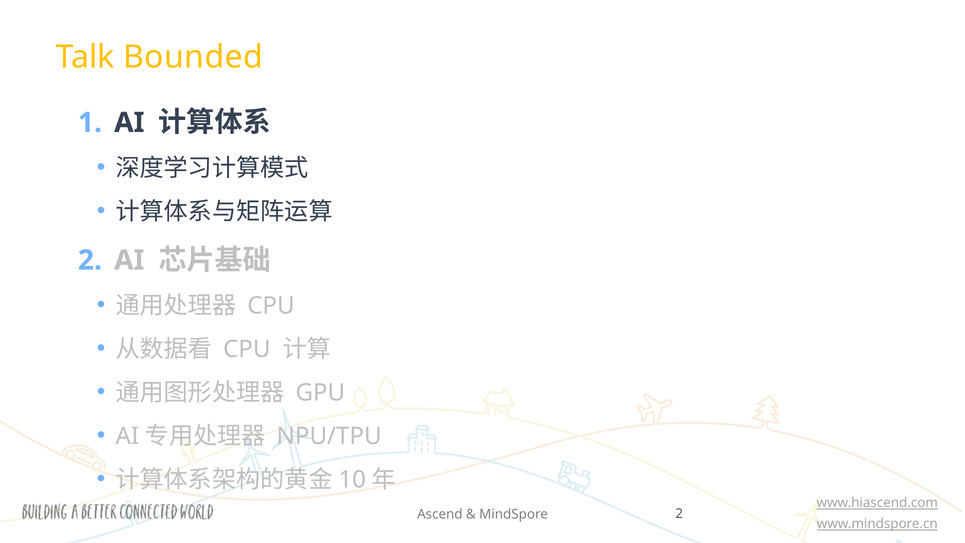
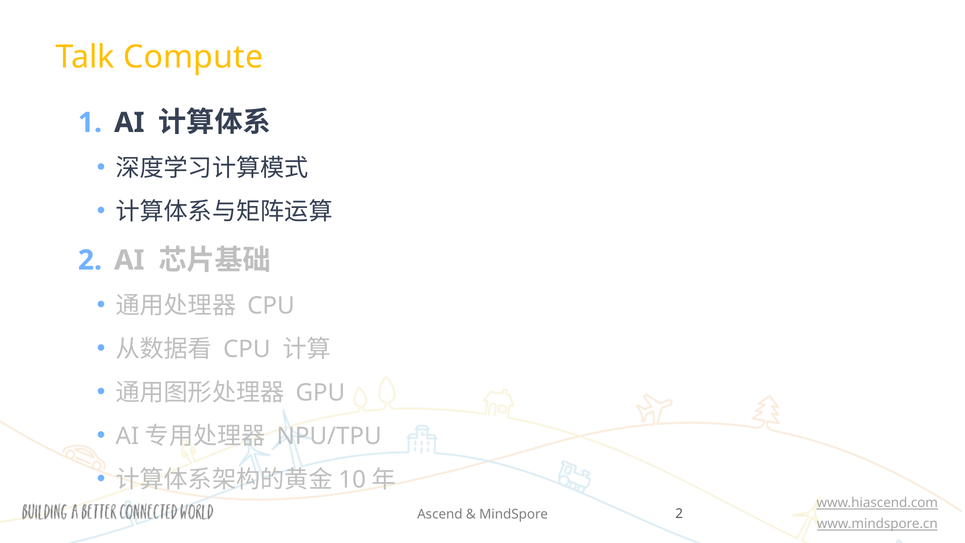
Bounded: Bounded -> Compute
